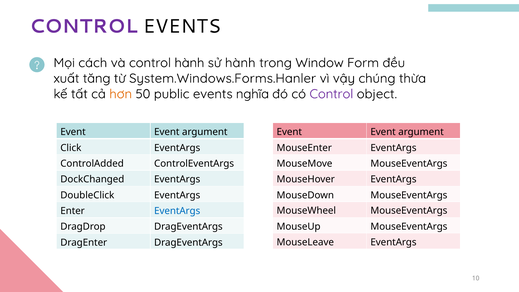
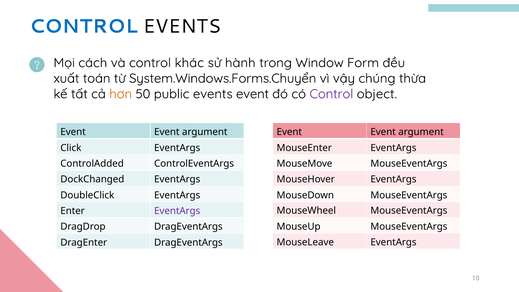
CONTROL at (84, 26) colour: purple -> blue
control hành: hành -> khác
tăng: tăng -> toán
System.Windows.Forms.Hanler: System.Windows.Forms.Hanler -> System.Windows.Forms.Chuyển
events nghĩa: nghĩa -> event
EventArgs at (177, 211) colour: blue -> purple
